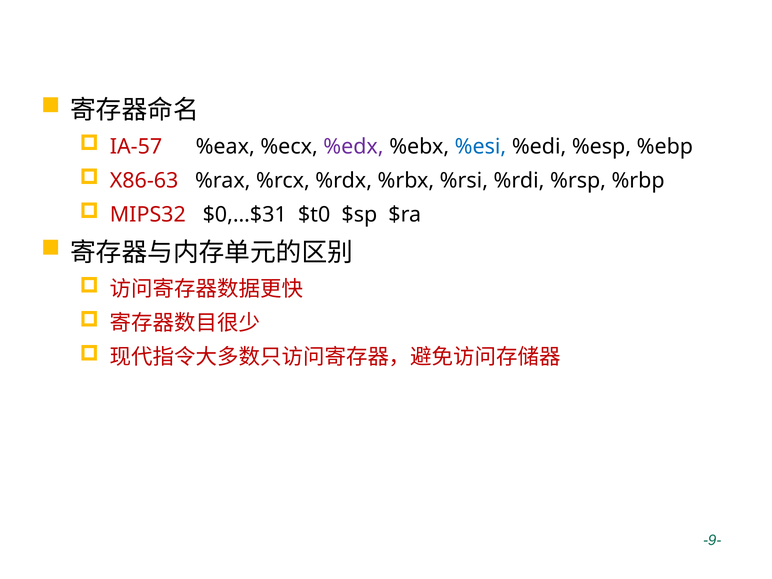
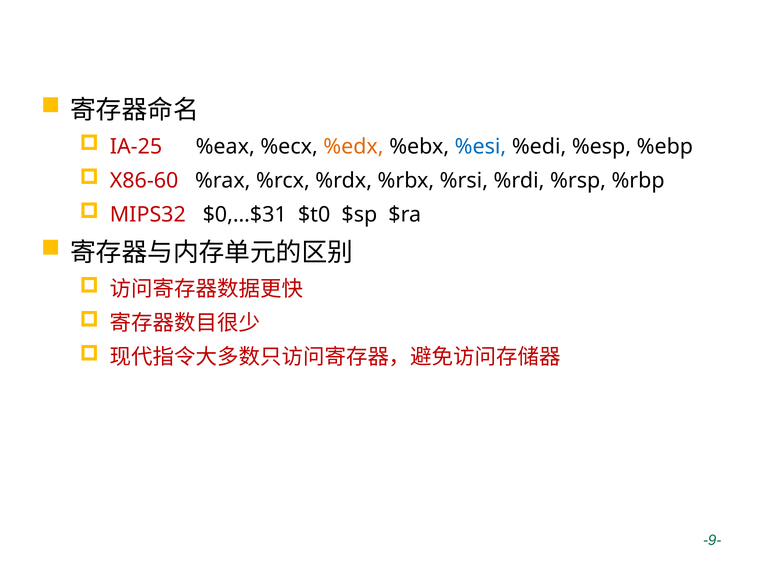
IA-57: IA-57 -> IA-25
%edx colour: purple -> orange
X86-63: X86-63 -> X86-60
